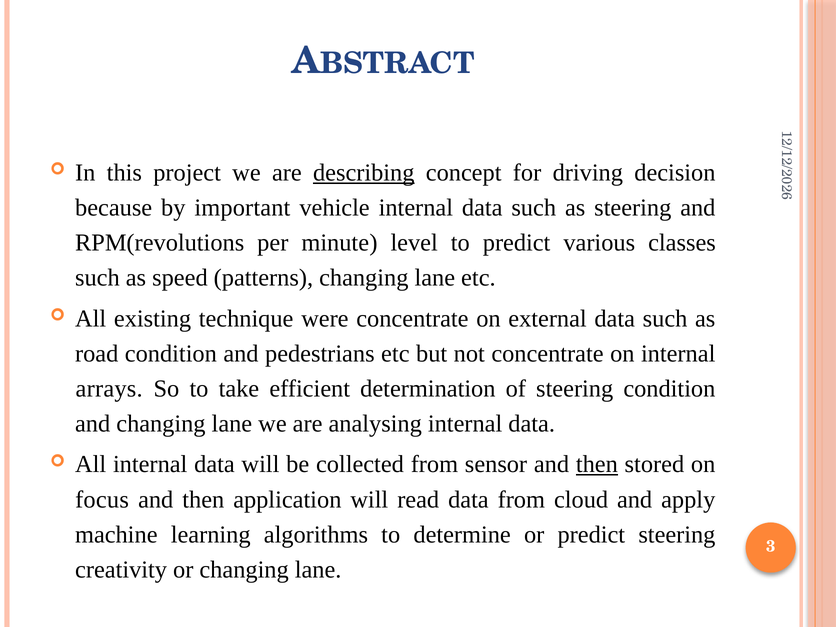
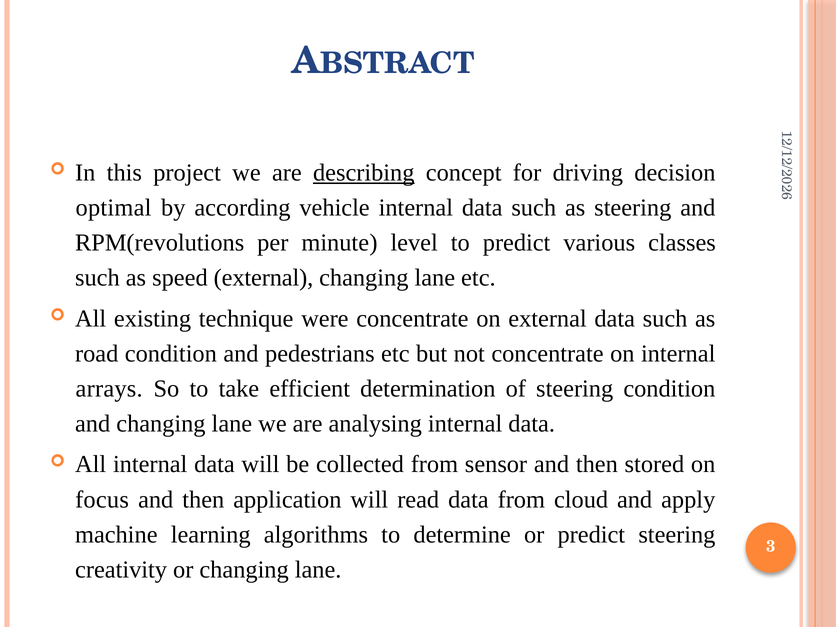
because: because -> optimal
important: important -> according
speed patterns: patterns -> external
then at (597, 464) underline: present -> none
